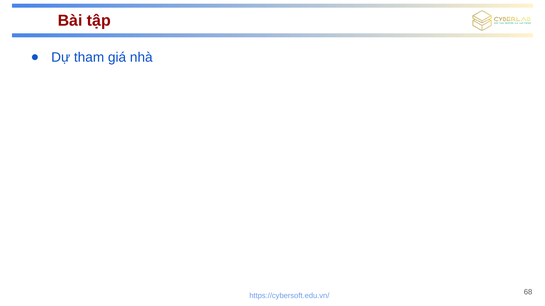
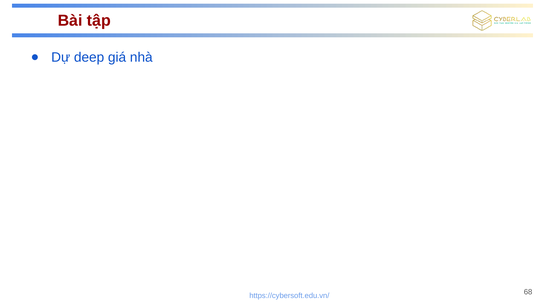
tham: tham -> deep
